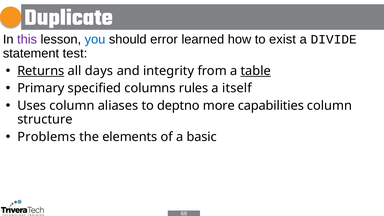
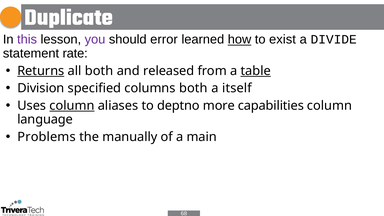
you colour: blue -> purple
how underline: none -> present
test: test -> rate
all days: days -> both
integrity: integrity -> released
Primary: Primary -> Division
columns rules: rules -> both
column at (72, 106) underline: none -> present
structure: structure -> language
elements: elements -> manually
basic: basic -> main
